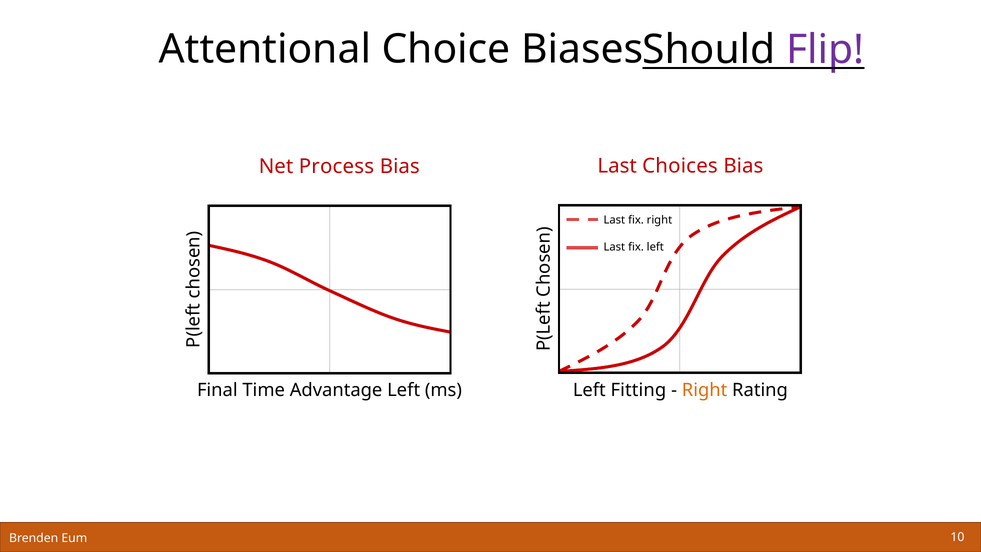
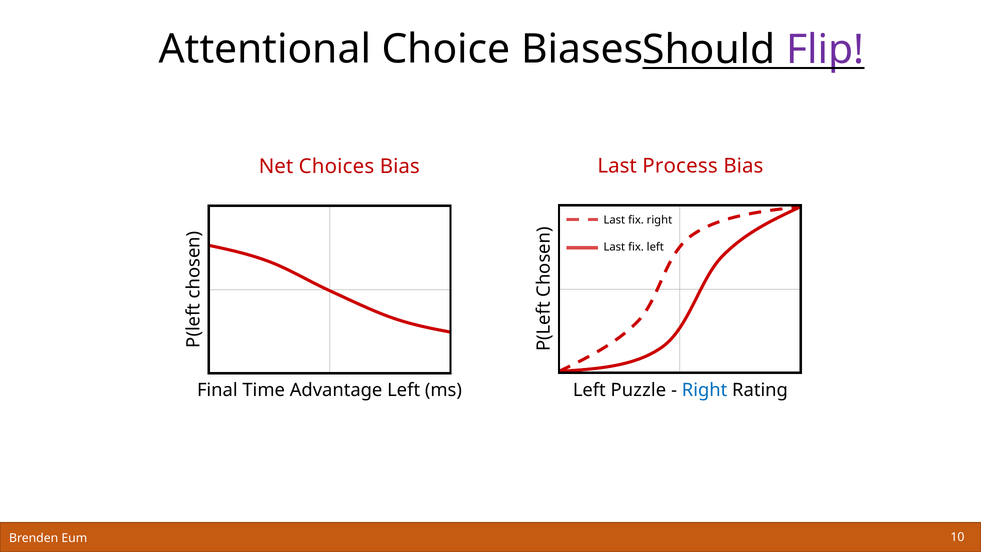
Choices: Choices -> Process
Process: Process -> Choices
Fitting: Fitting -> Puzzle
Right at (705, 390) colour: orange -> blue
